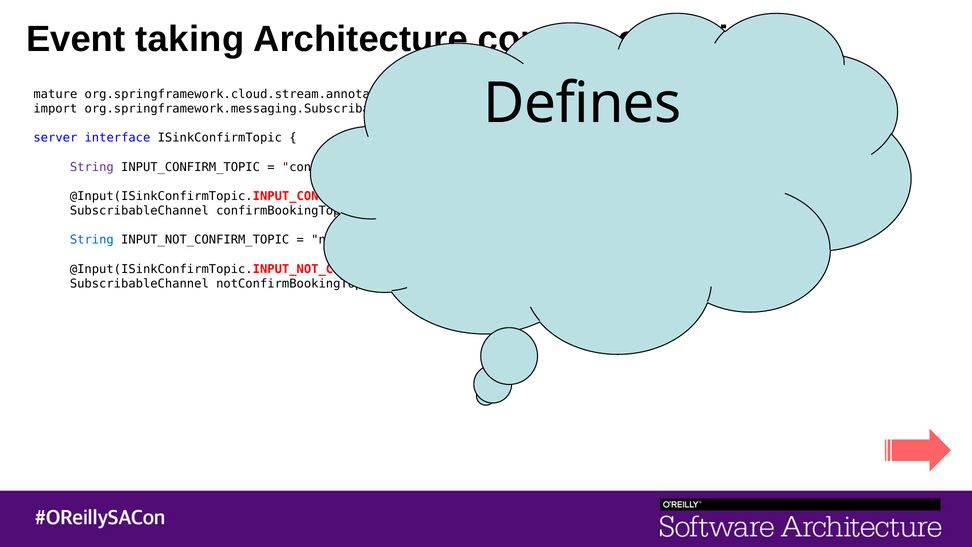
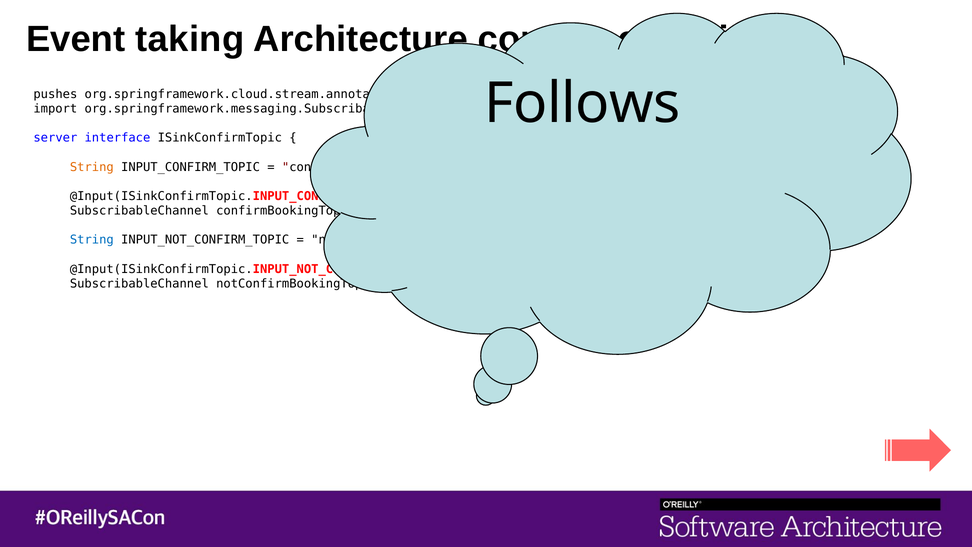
Defines: Defines -> Follows
mature: mature -> pushes
String at (92, 167) colour: purple -> orange
